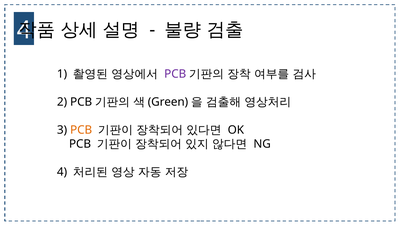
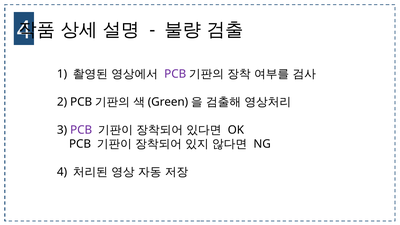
PCB at (81, 130) colour: orange -> purple
